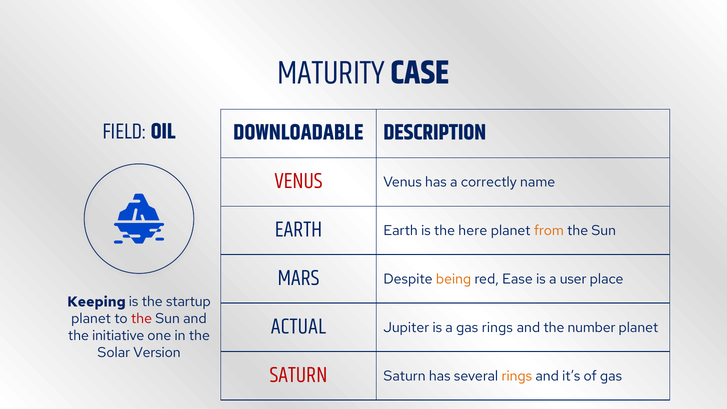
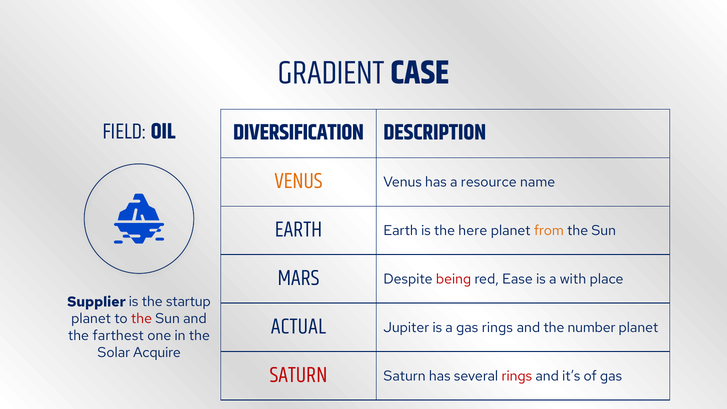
MATURITY: MATURITY -> GRADIENT
DOWNLOADABLE: DOWNLOADABLE -> DIVERSIFICATION
VENUS at (298, 181) colour: red -> orange
correctly: correctly -> resource
being colour: orange -> red
user: user -> with
Keeping: Keeping -> Supplier
initiative: initiative -> farthest
Version: Version -> Acquire
rings at (517, 376) colour: orange -> red
